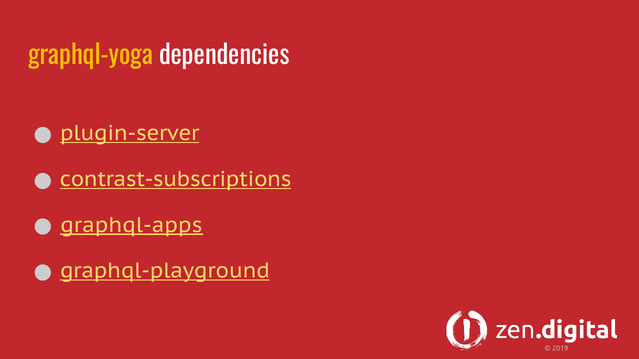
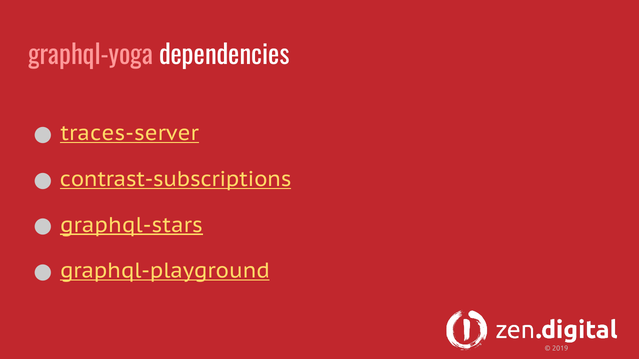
graphql-yoga colour: yellow -> pink
plugin-server: plugin-server -> traces-server
graphql-apps: graphql-apps -> graphql-stars
